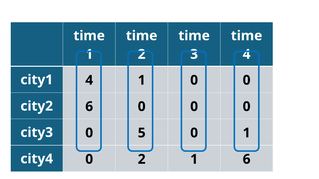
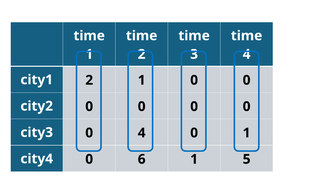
city1 4: 4 -> 2
city2 6: 6 -> 0
0 5: 5 -> 4
0 2: 2 -> 6
1 6: 6 -> 5
